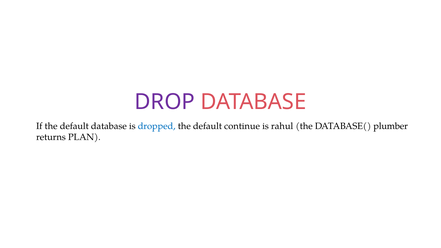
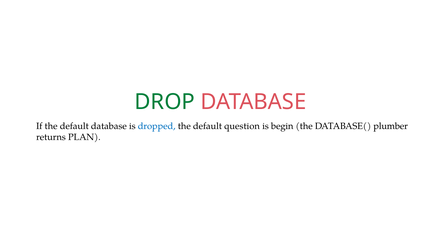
DROP colour: purple -> green
continue: continue -> question
rahul: rahul -> begin
